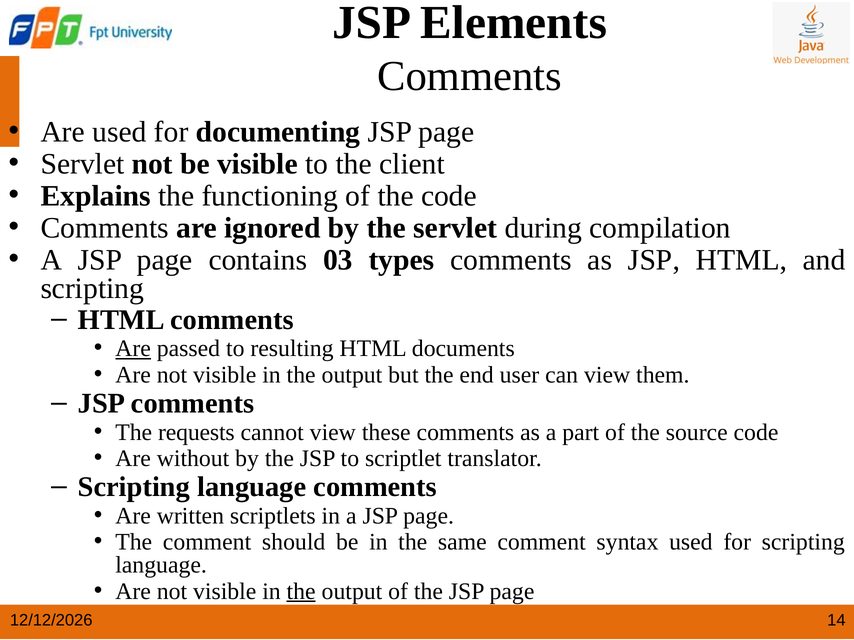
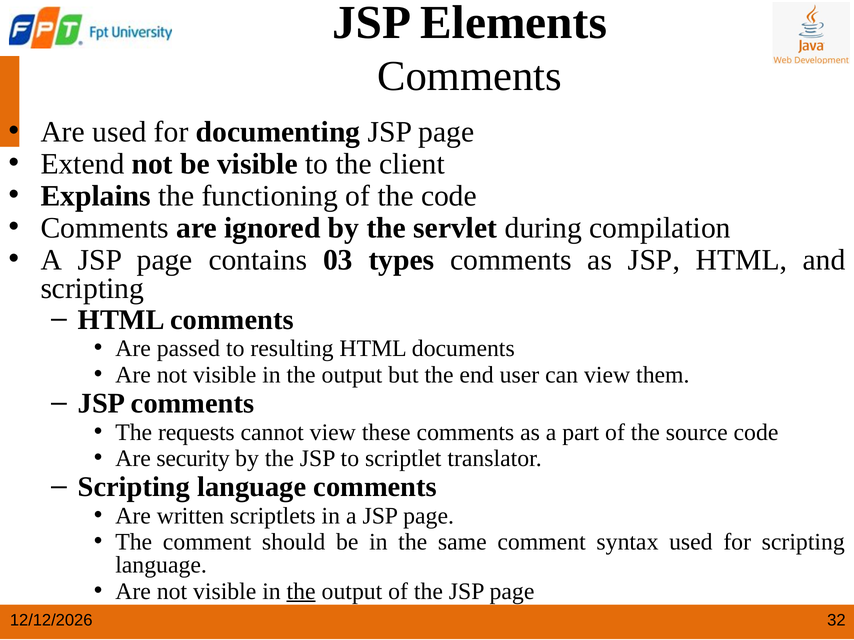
Servlet at (83, 164): Servlet -> Extend
Are at (133, 349) underline: present -> none
without: without -> security
14: 14 -> 32
